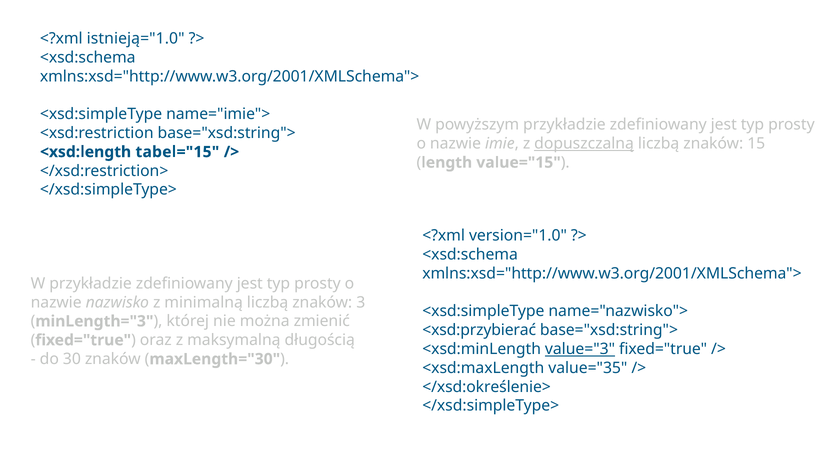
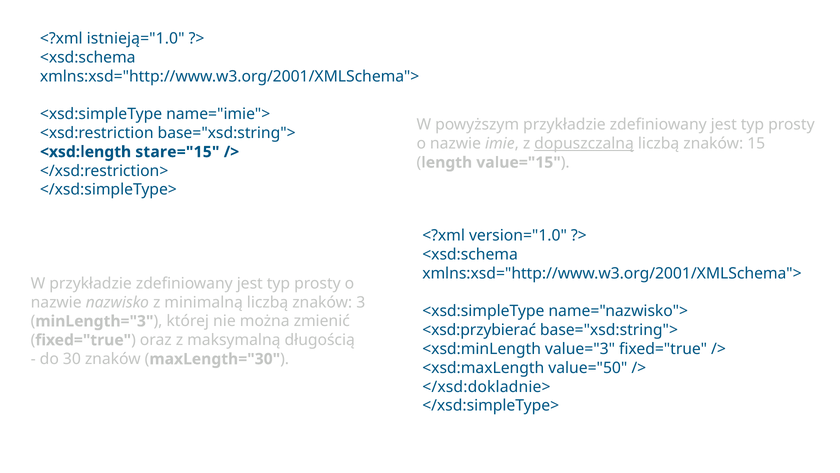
tabel="15: tabel="15 -> stare="15
value="3 underline: present -> none
value="35: value="35 -> value="50
</xsd:określenie>: </xsd:określenie> -> </xsd:dokladnie>
